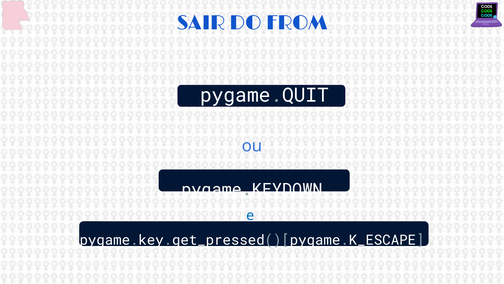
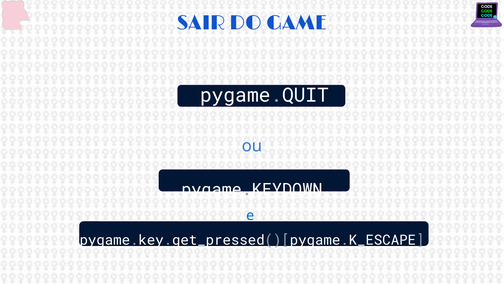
FROM: FROM -> GAME
